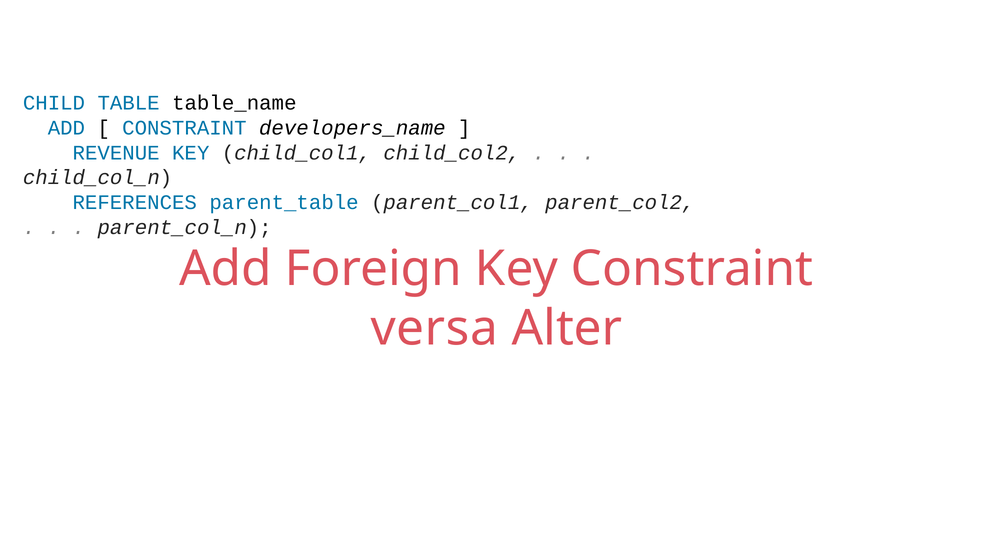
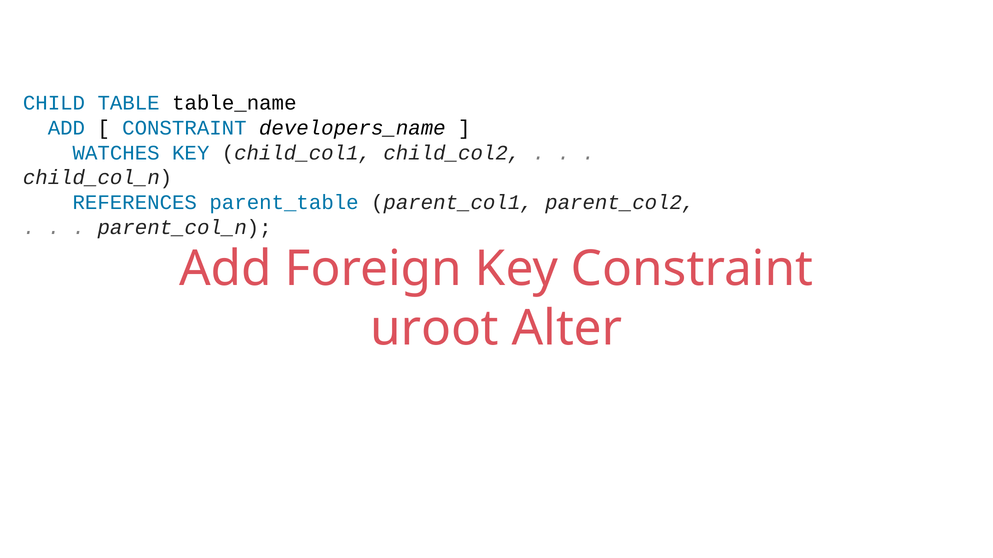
REVENUE: REVENUE -> WATCHES
versa: versa -> uroot
